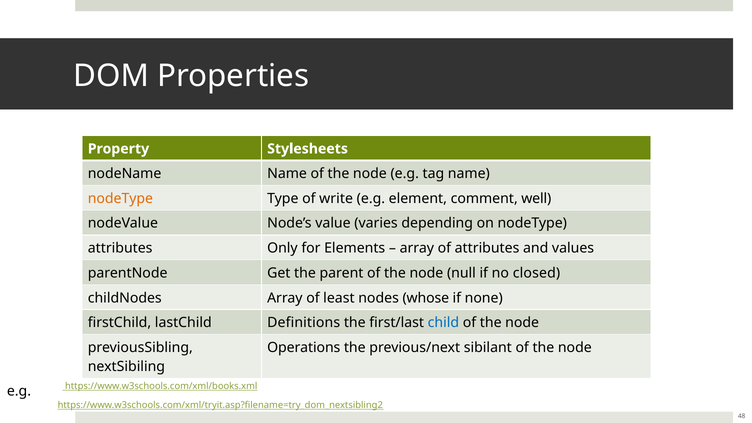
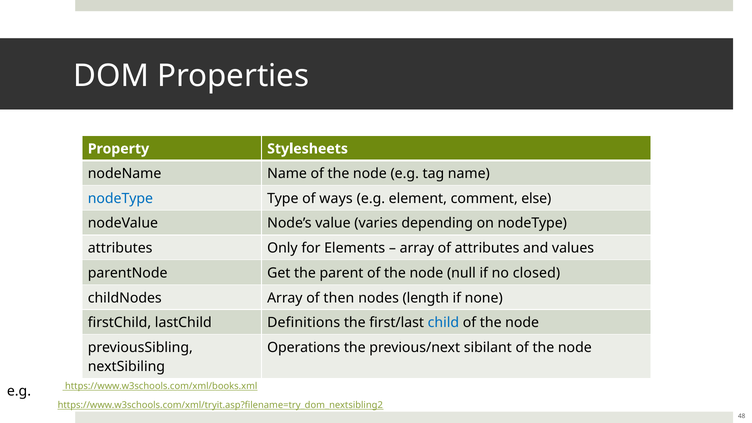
nodeType at (120, 198) colour: orange -> blue
write: write -> ways
well: well -> else
least: least -> then
whose: whose -> length
